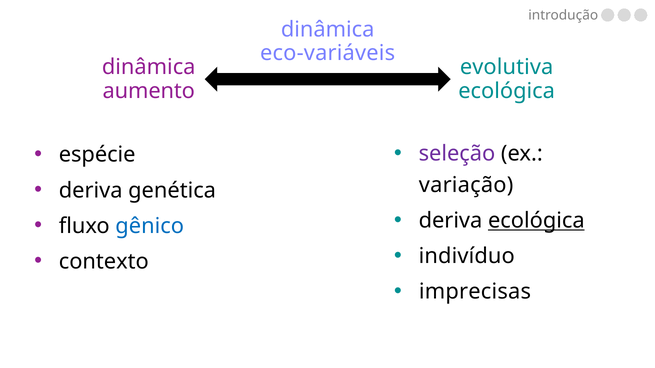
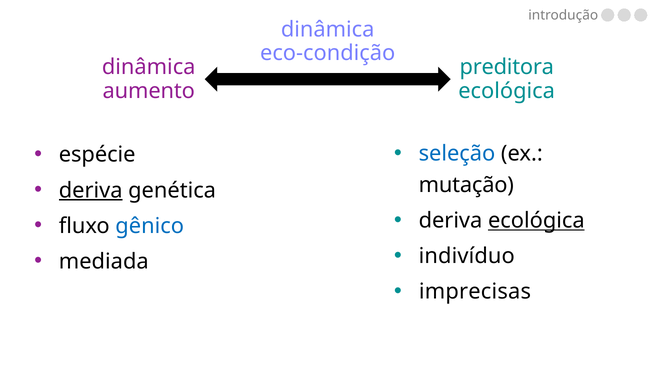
eco-variáveis: eco-variáveis -> eco-condição
evolutiva: evolutiva -> preditora
seleção colour: purple -> blue
deriva at (91, 191) underline: none -> present
variação: variação -> mutação
contexto: contexto -> mediada
